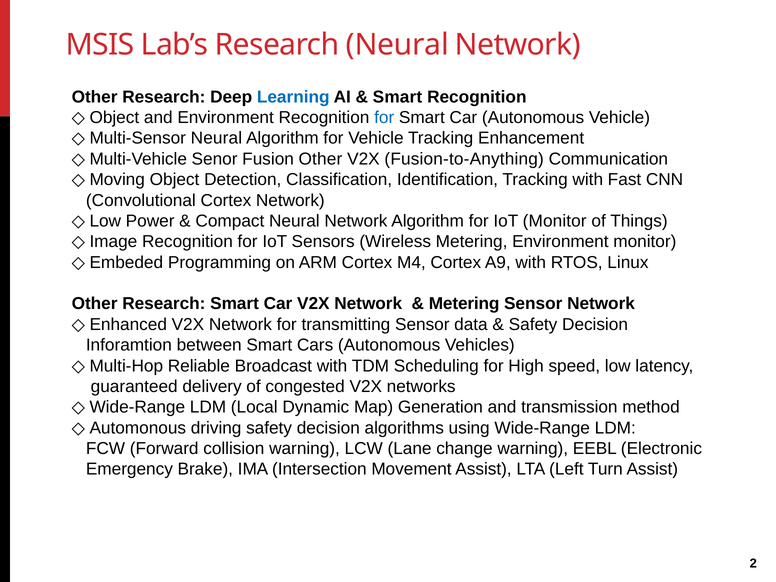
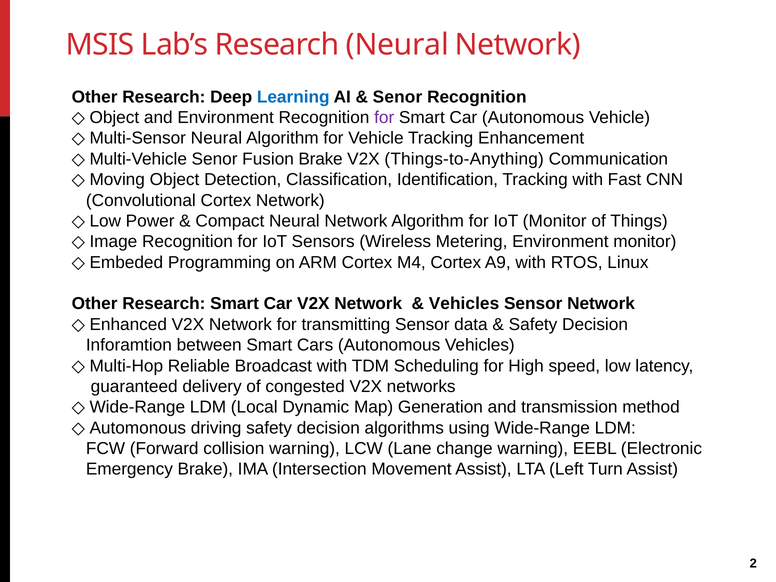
Smart at (397, 97): Smart -> Senor
for at (384, 118) colour: blue -> purple
Fusion Other: Other -> Brake
Fusion-to-Anything: Fusion-to-Anything -> Things-to-Anything
Metering at (464, 304): Metering -> Vehicles
